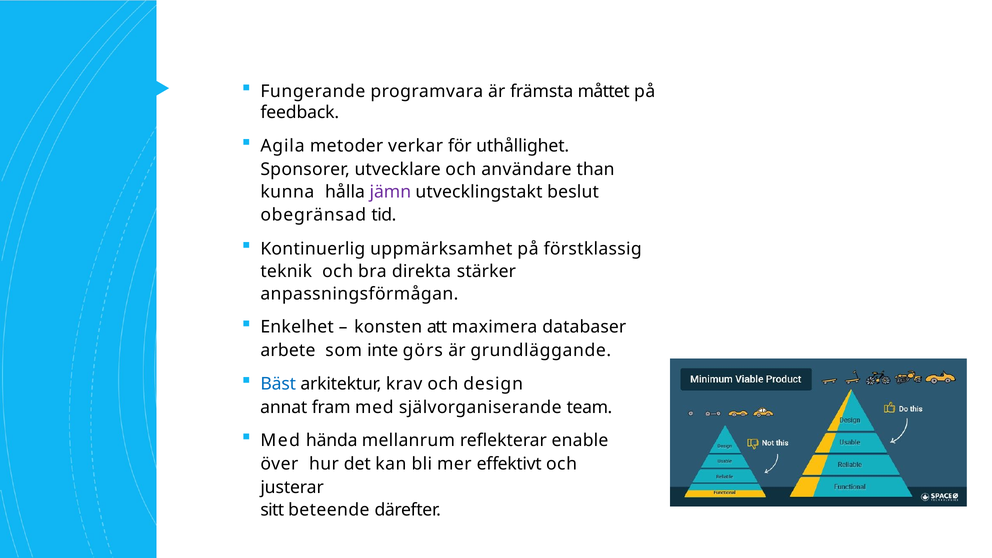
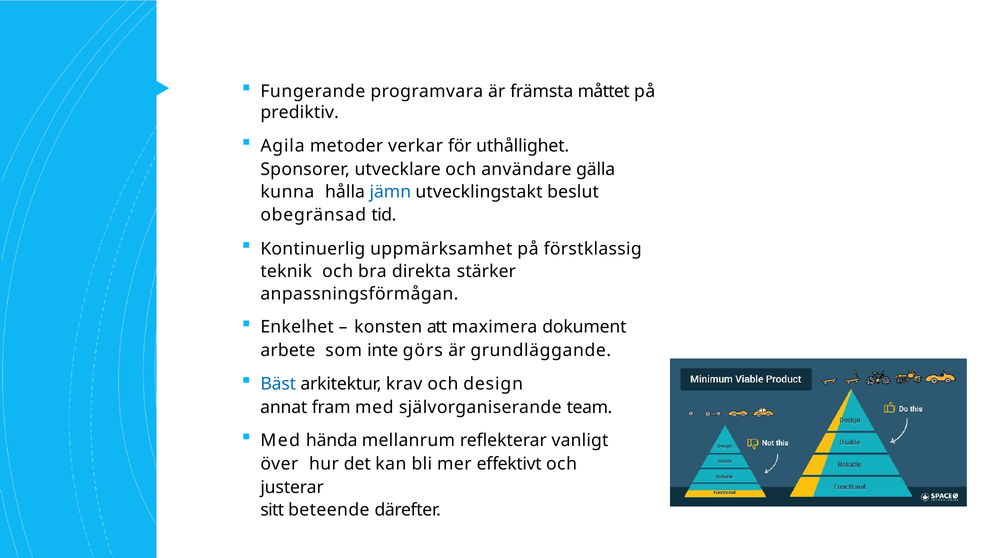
feedback: feedback -> prediktiv
than: than -> gälla
jämn colour: purple -> blue
databaser: databaser -> dokument
enable: enable -> vanligt
